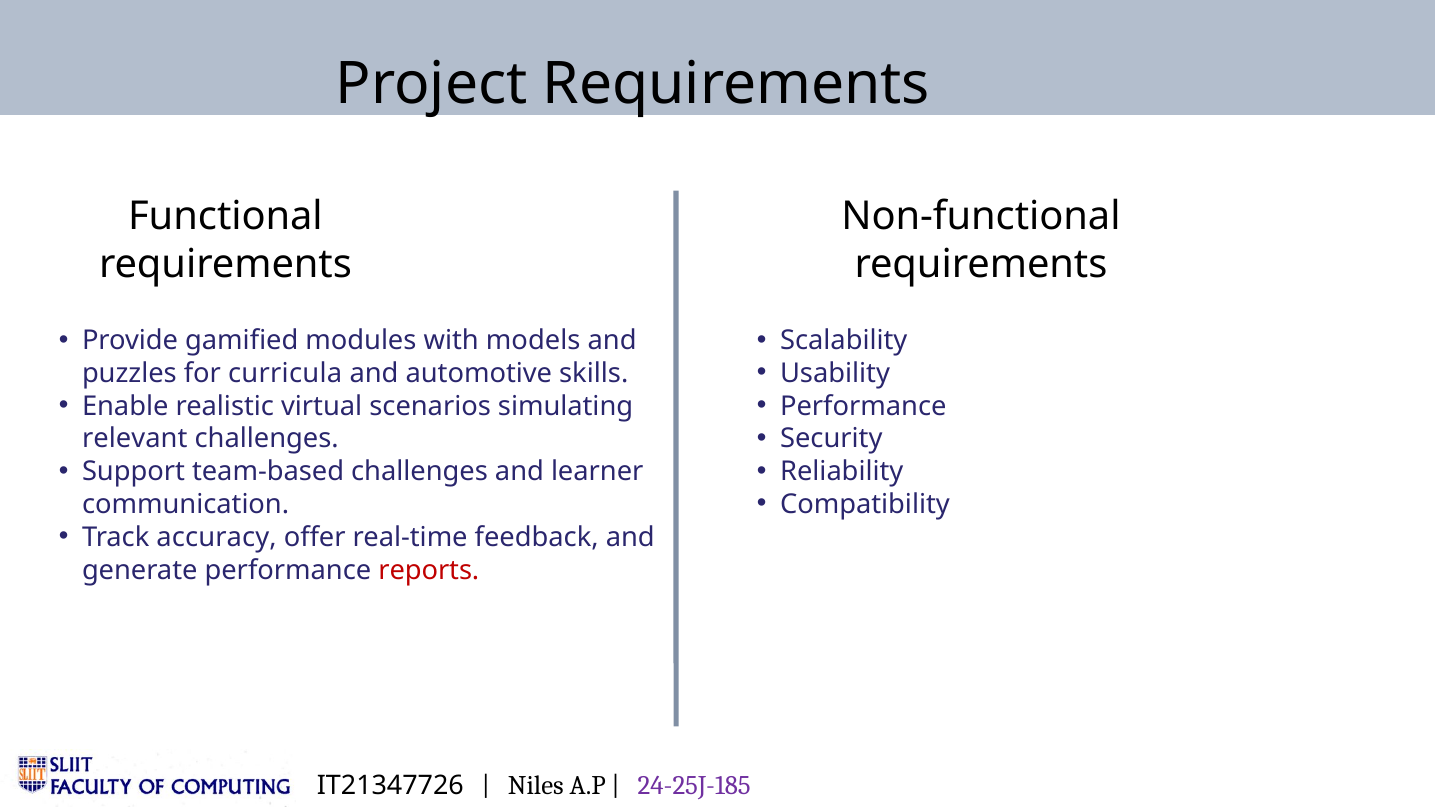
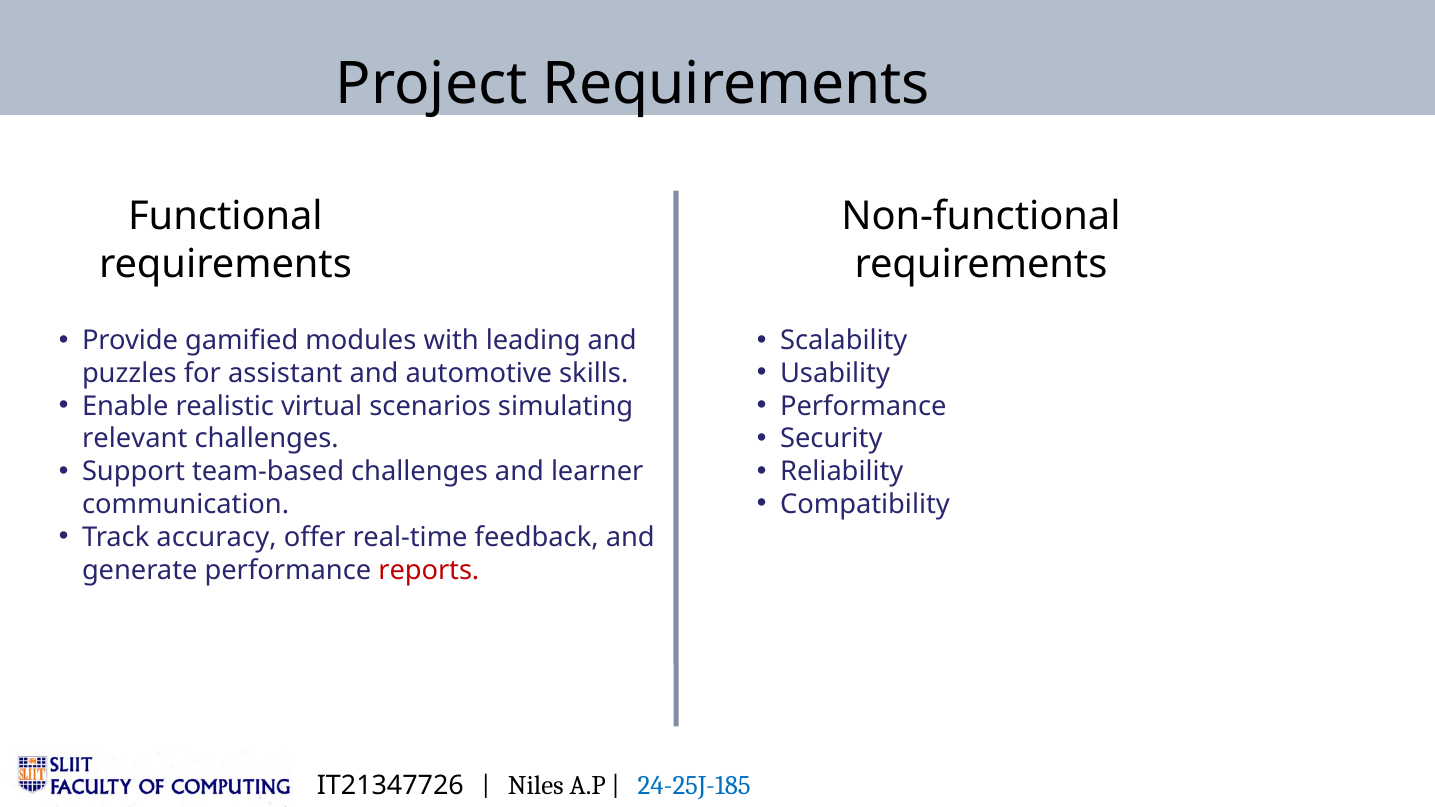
models: models -> leading
curricula: curricula -> assistant
24-25J-185 colour: purple -> blue
